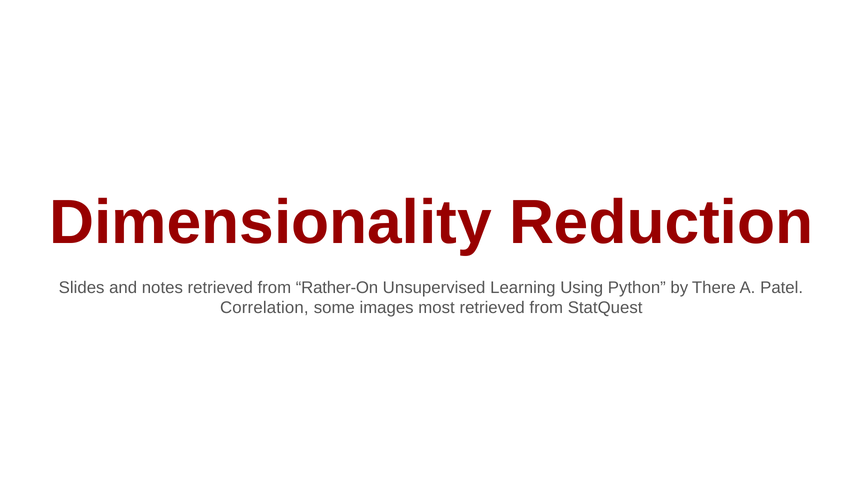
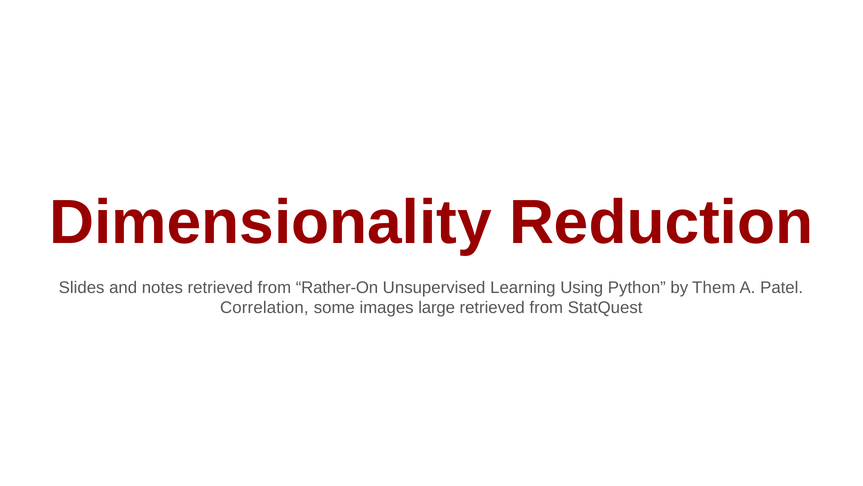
There: There -> Them
most: most -> large
